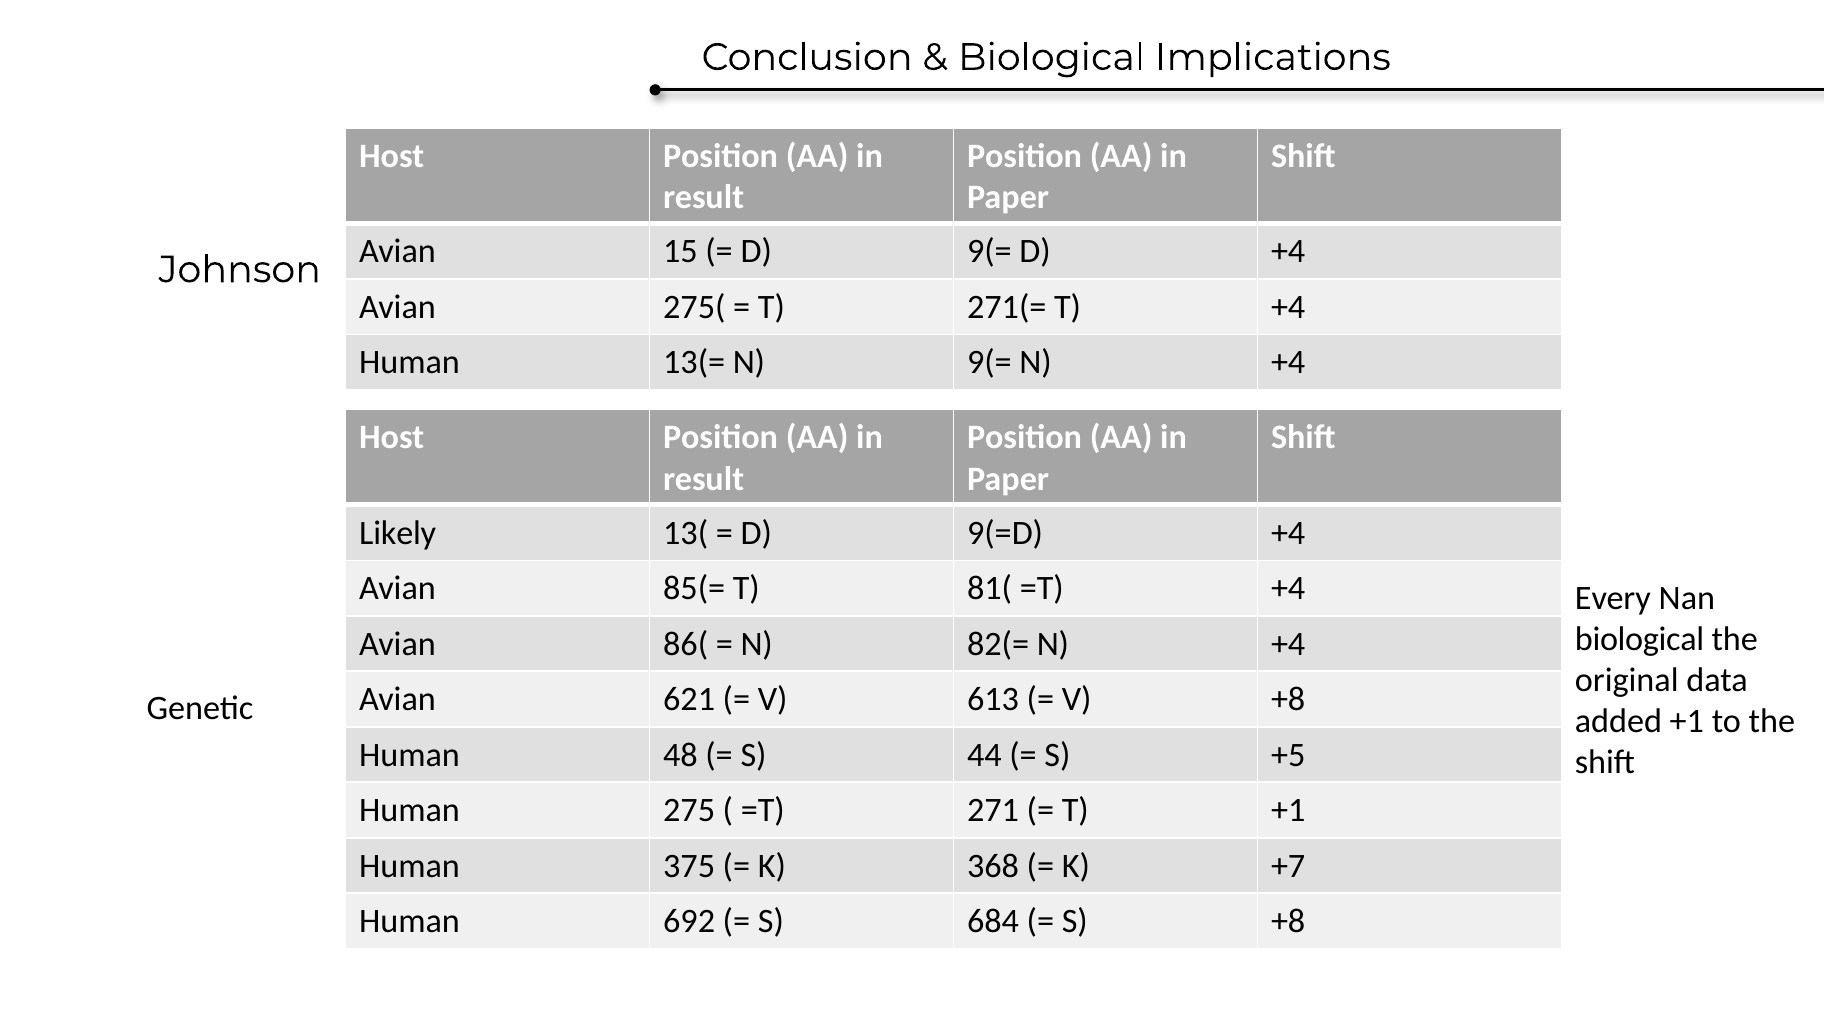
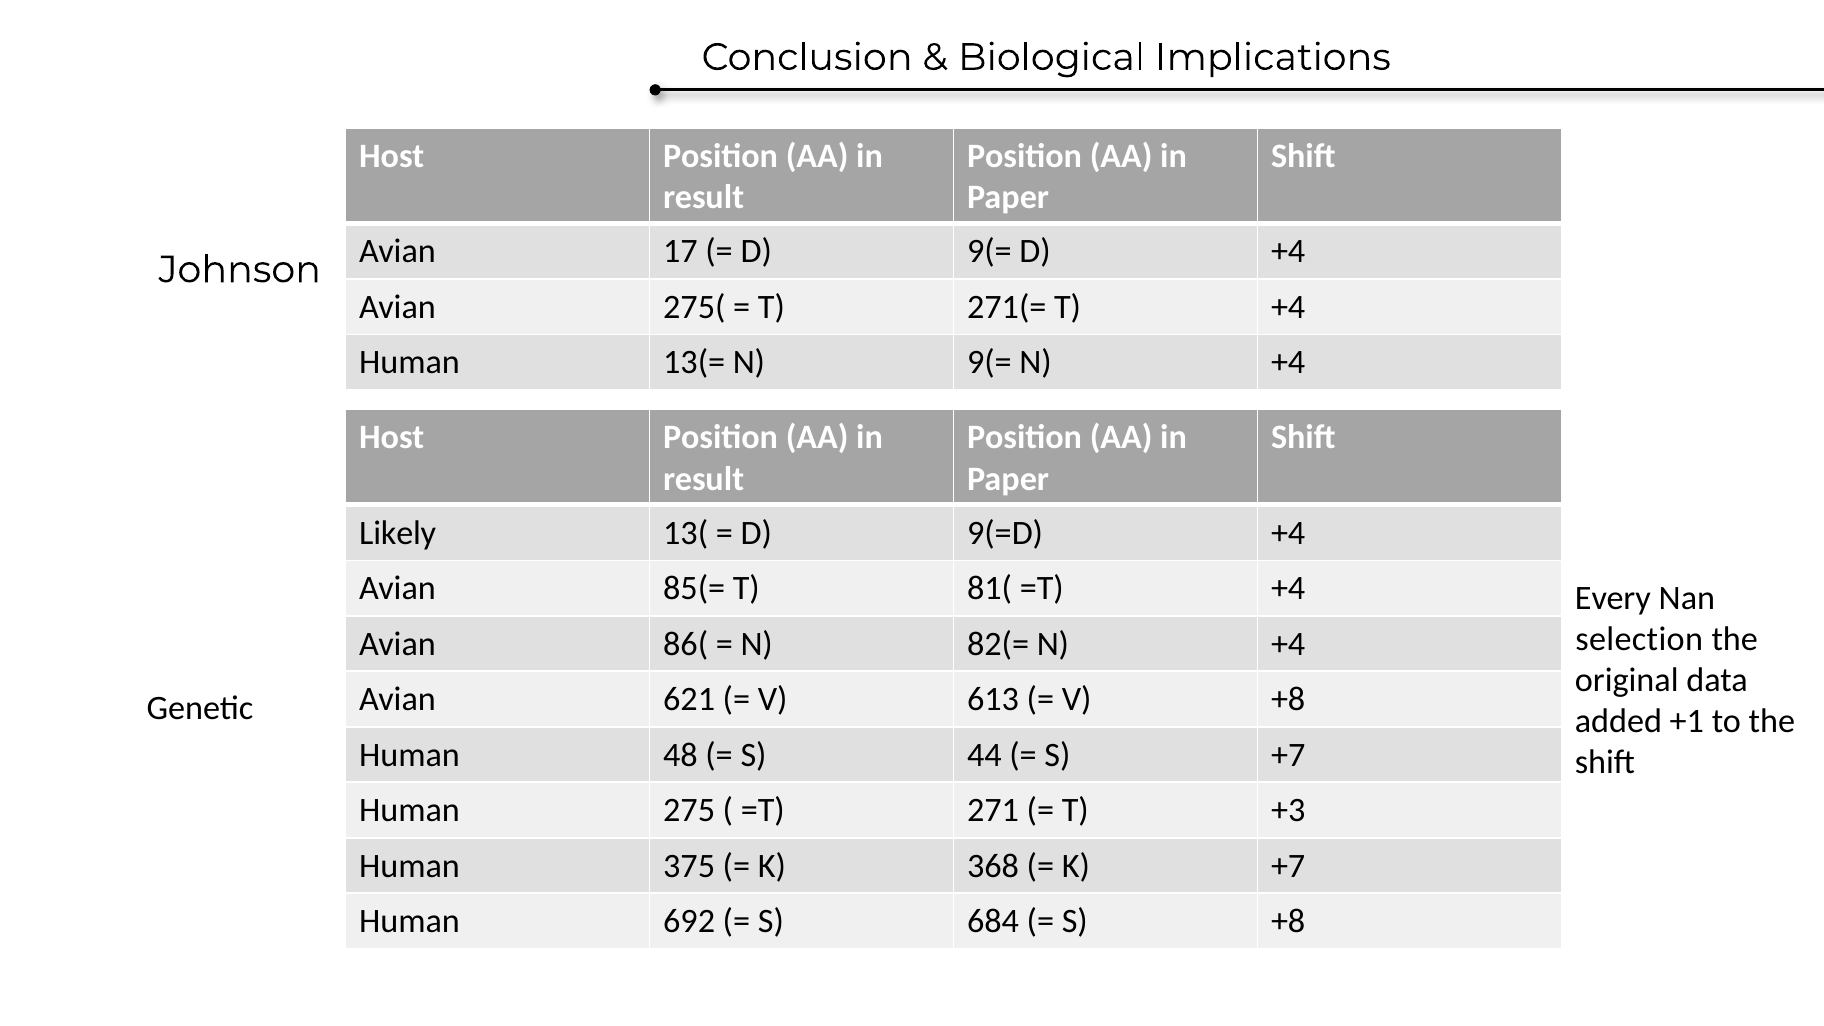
15: 15 -> 17
biological at (1640, 639): biological -> selection
S +5: +5 -> +7
T +1: +1 -> +3
